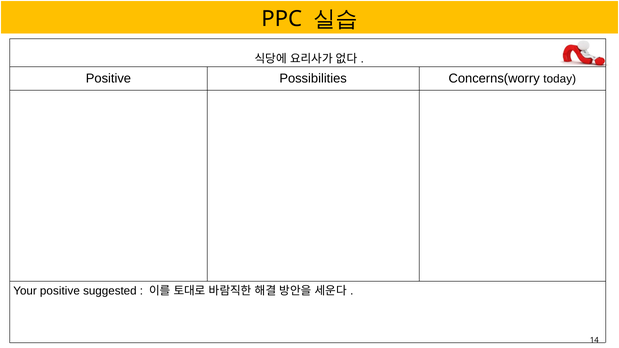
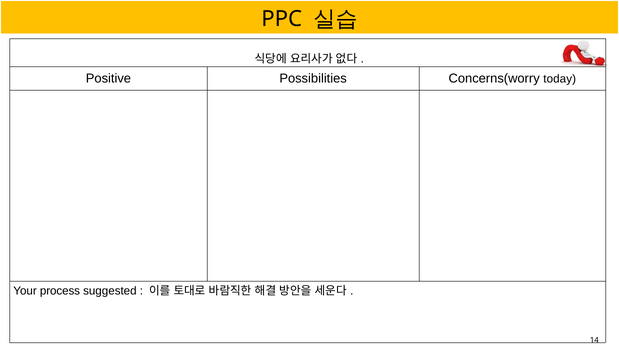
Your positive: positive -> process
